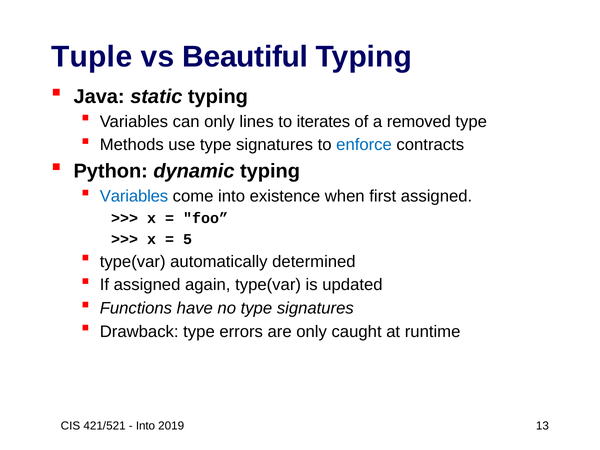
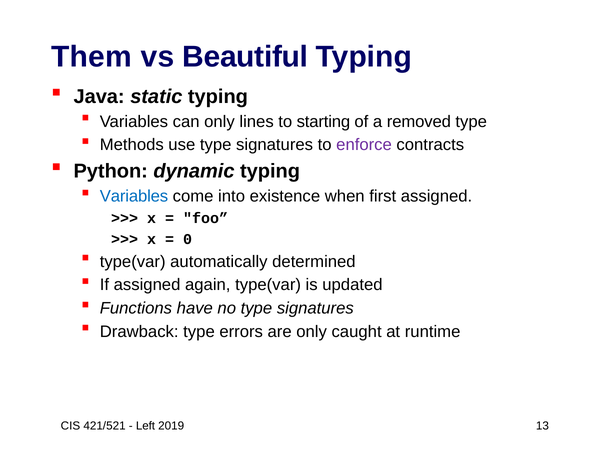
Tuple: Tuple -> Them
iterates: iterates -> starting
enforce colour: blue -> purple
5: 5 -> 0
Into at (145, 426): Into -> Left
